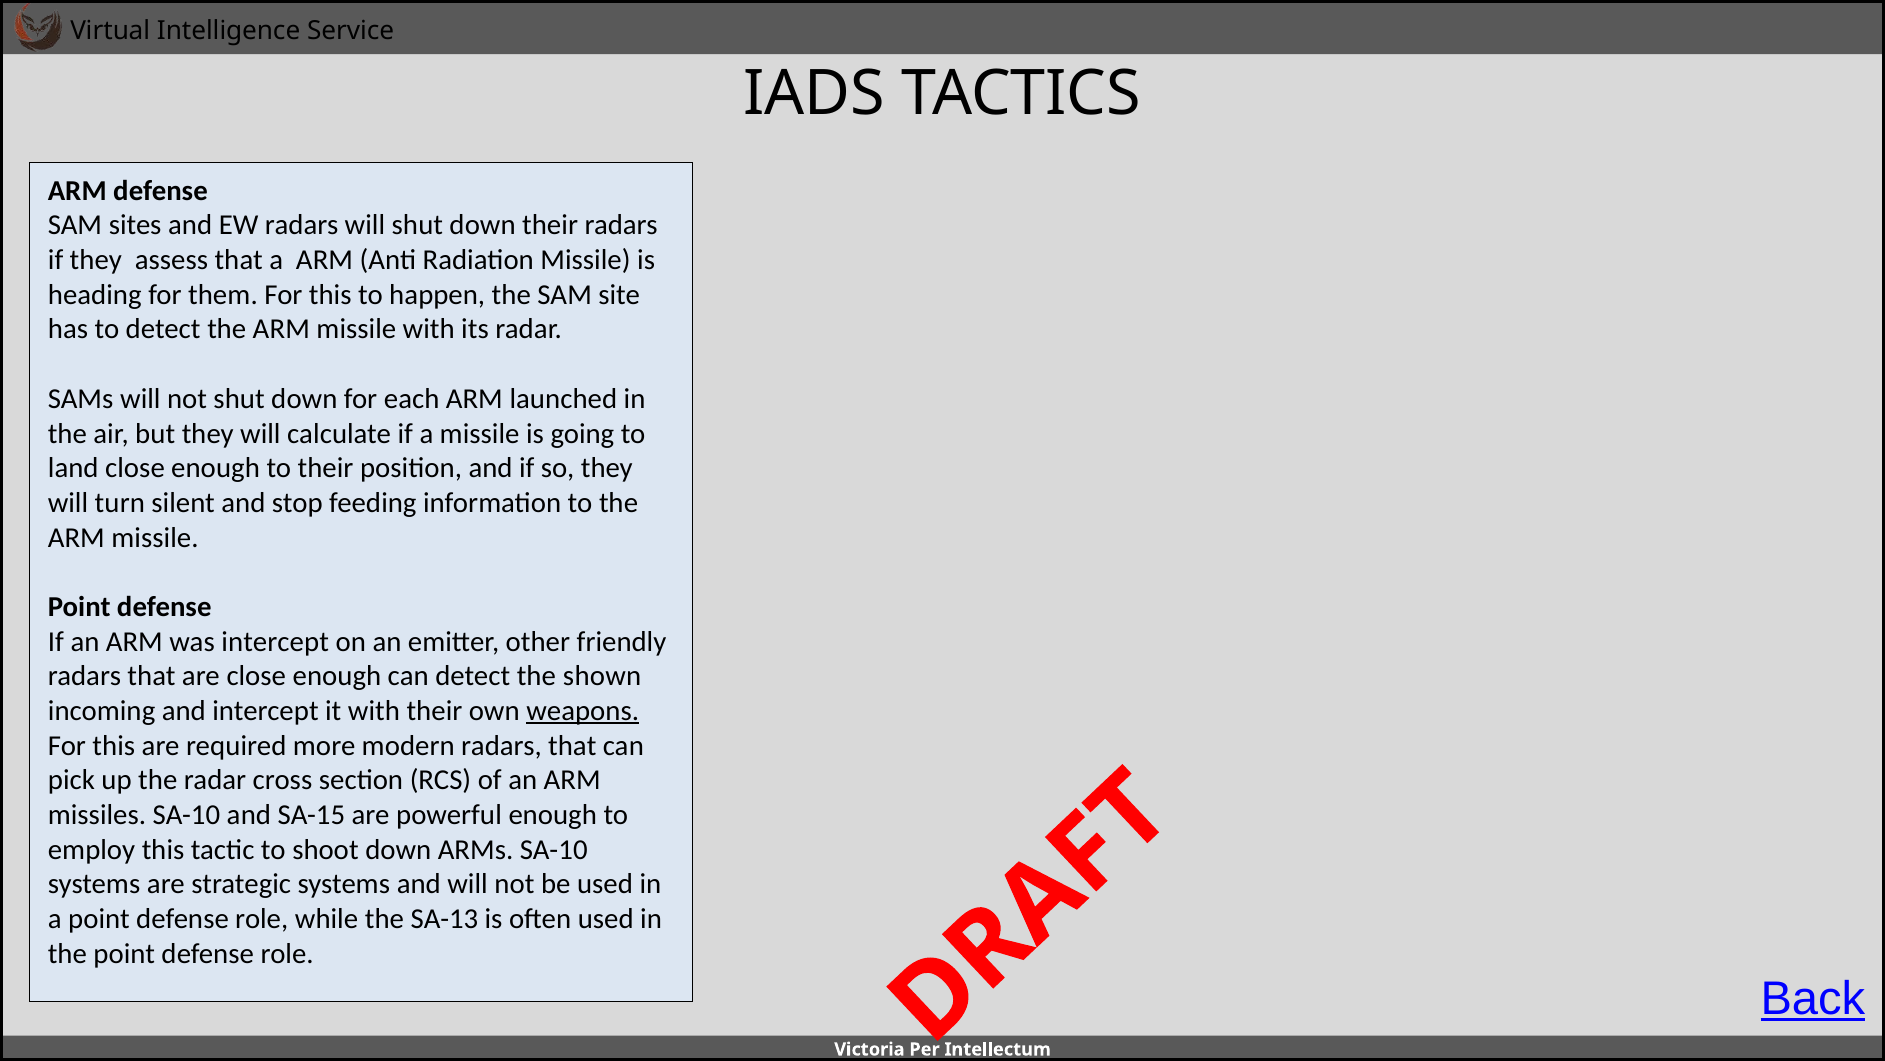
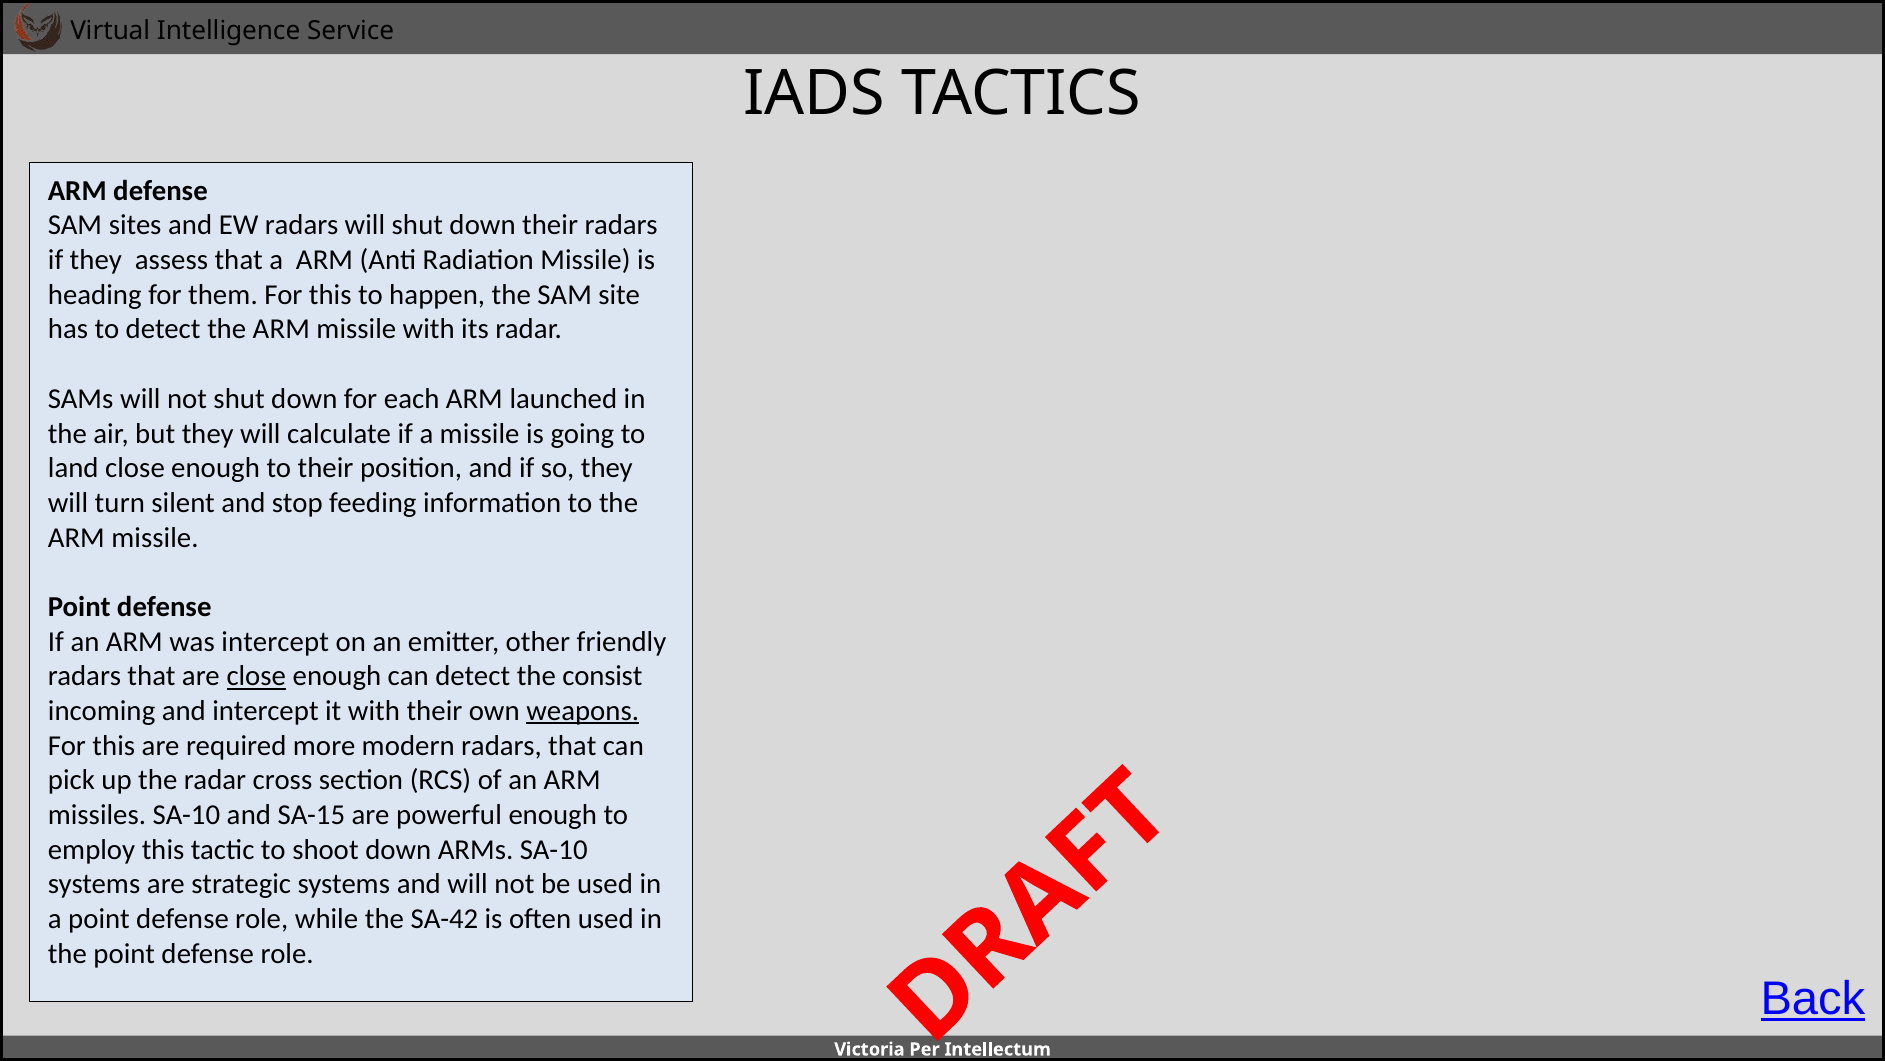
close at (256, 676) underline: none -> present
shown: shown -> consist
SA-13: SA-13 -> SA-42
